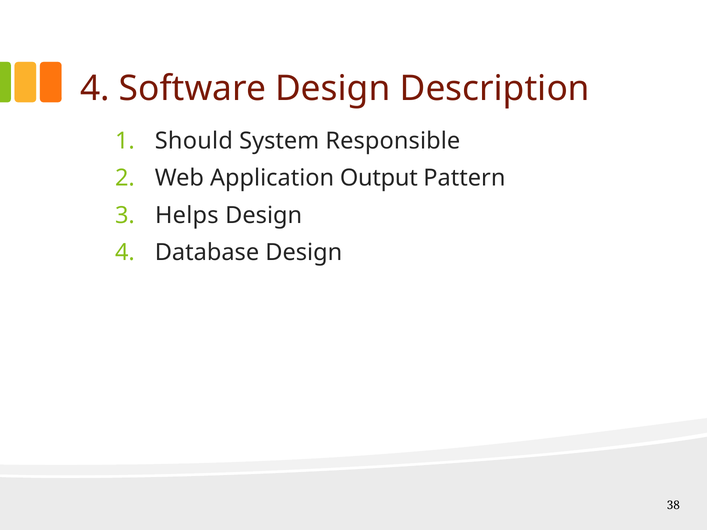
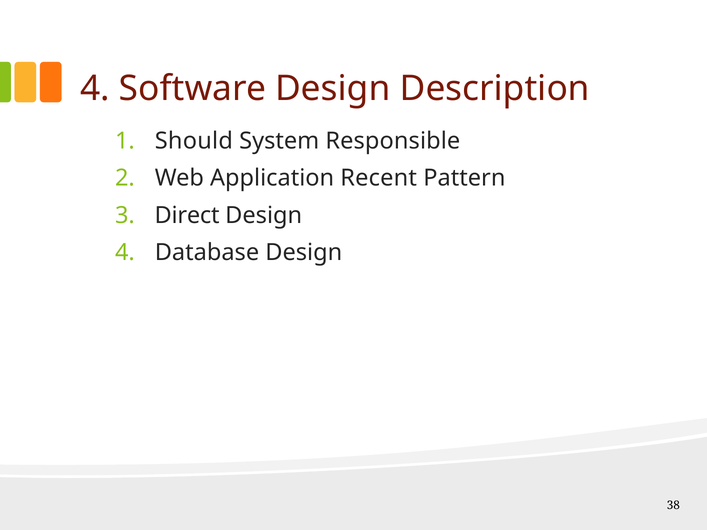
Output: Output -> Recent
Helps: Helps -> Direct
